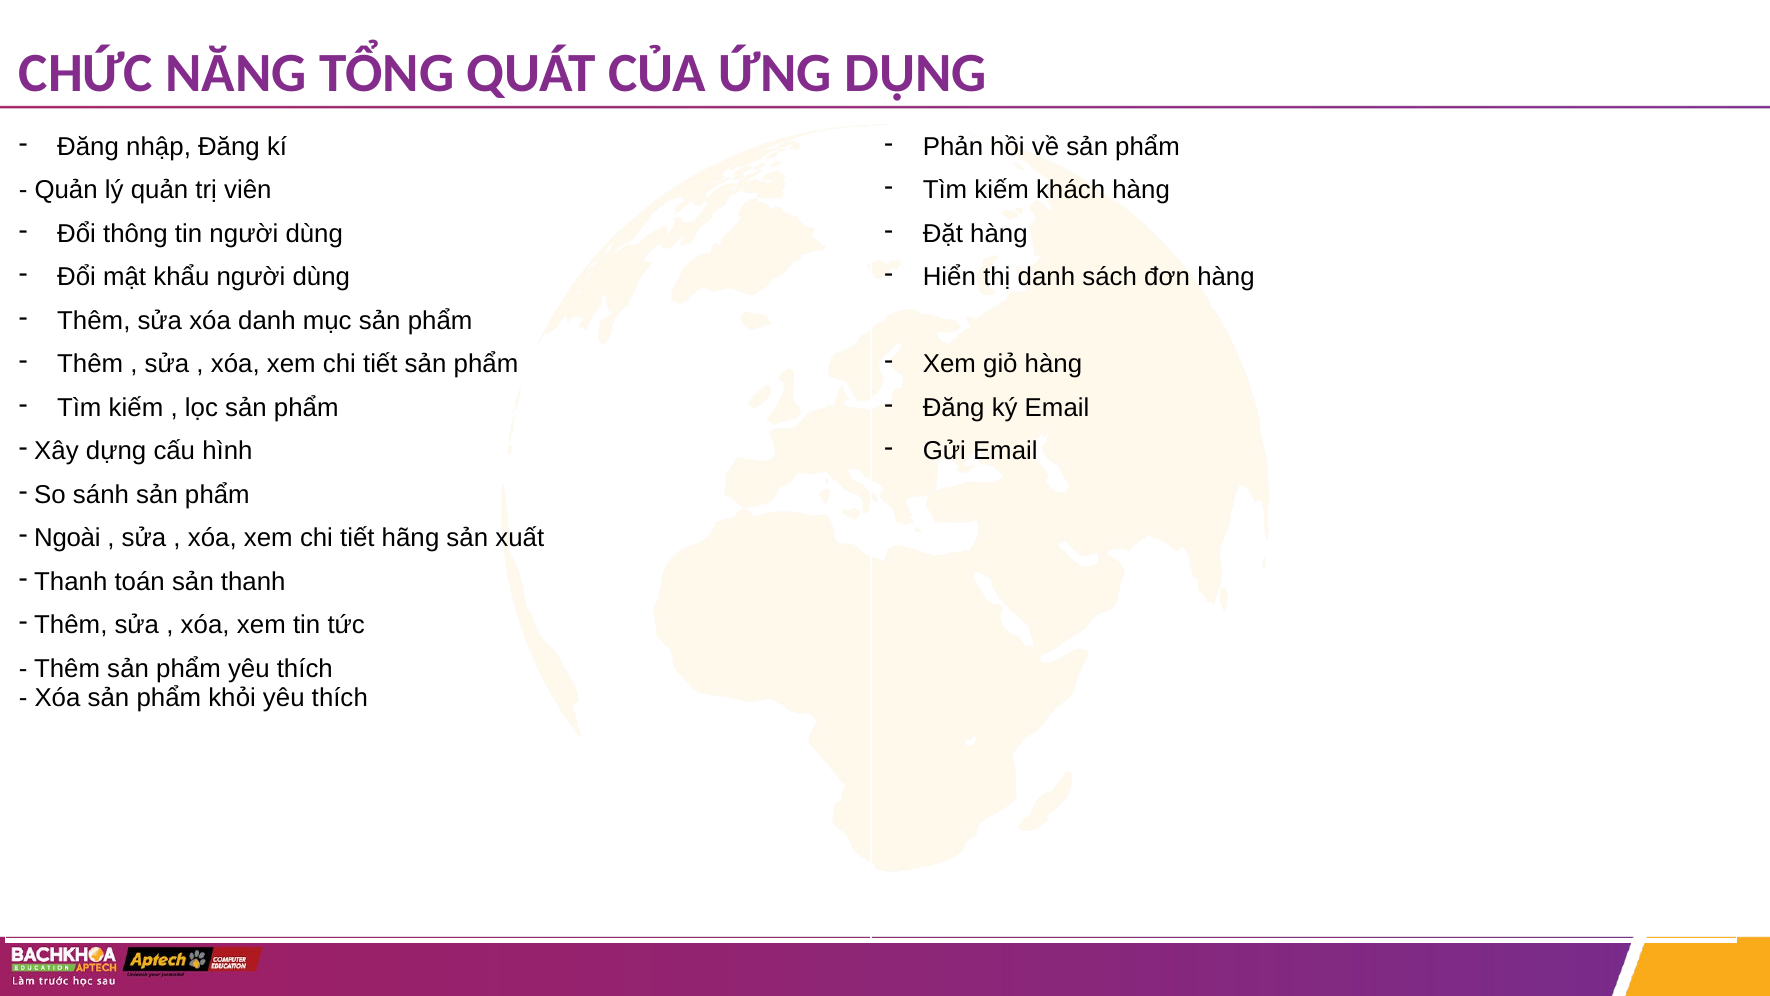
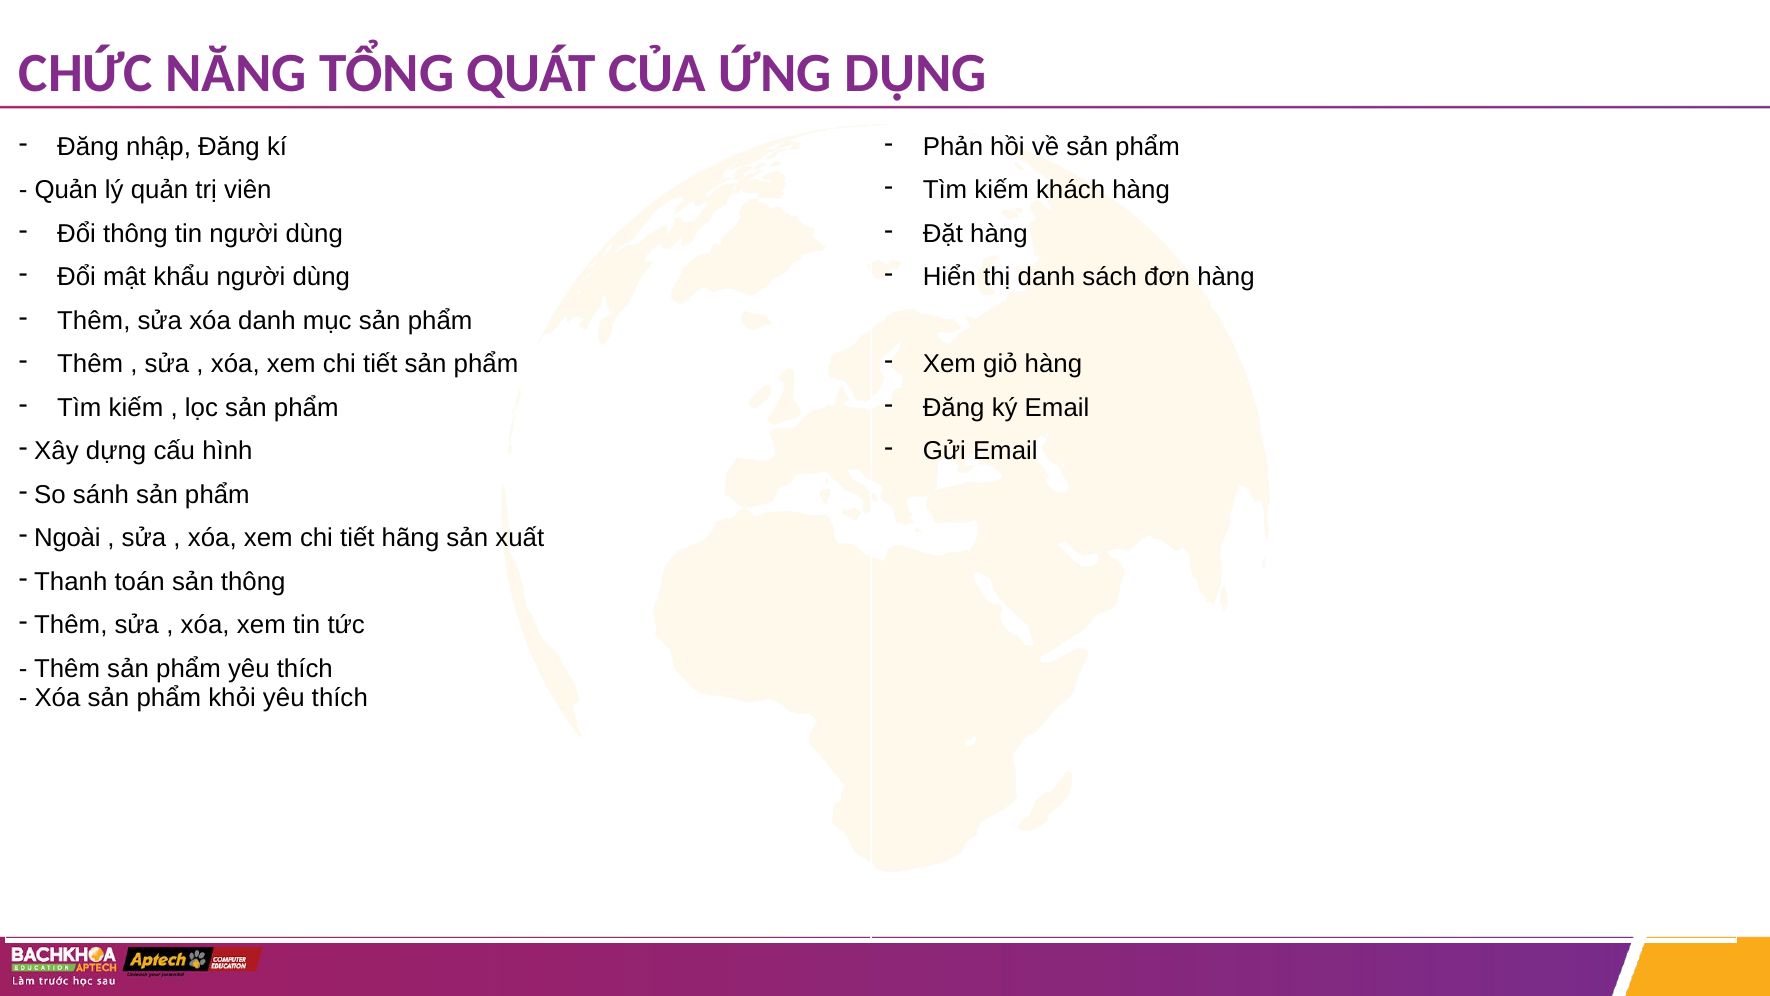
sản thanh: thanh -> thông
